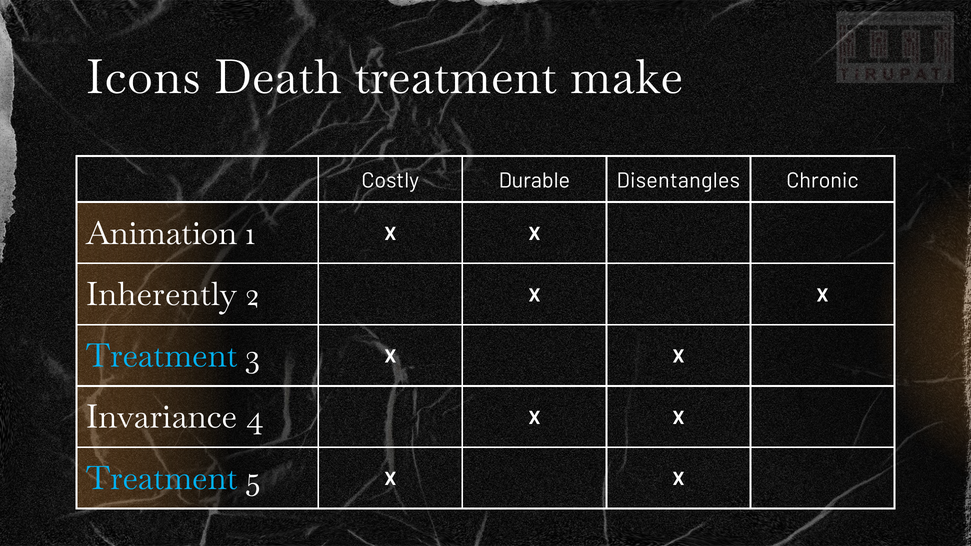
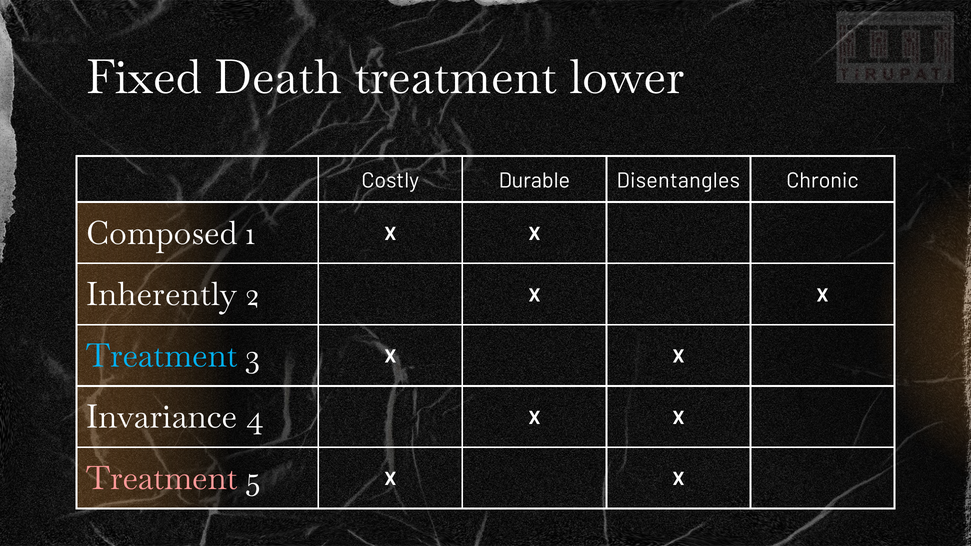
Icons: Icons -> Fixed
make: make -> lower
Animation: Animation -> Composed
Treatment at (162, 479) colour: light blue -> pink
